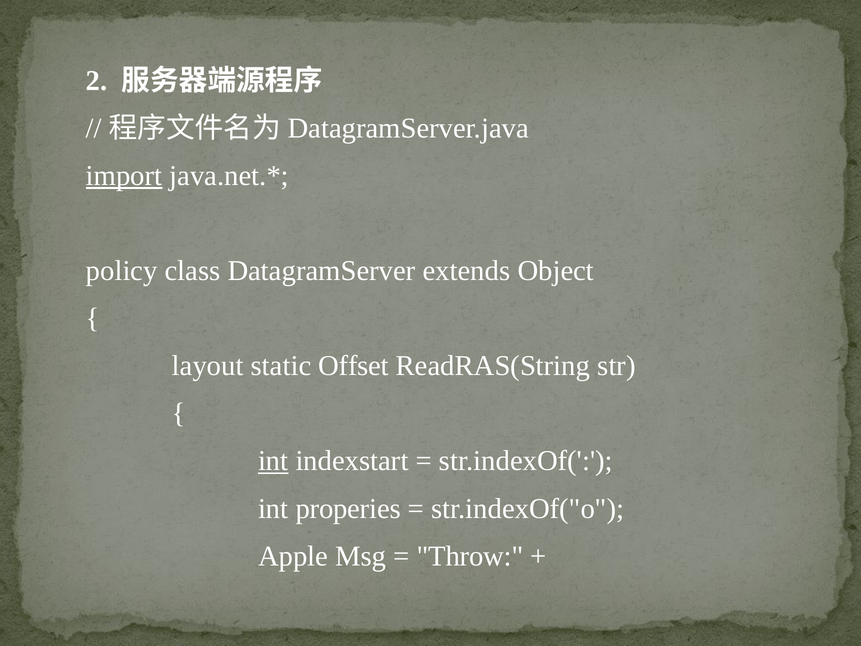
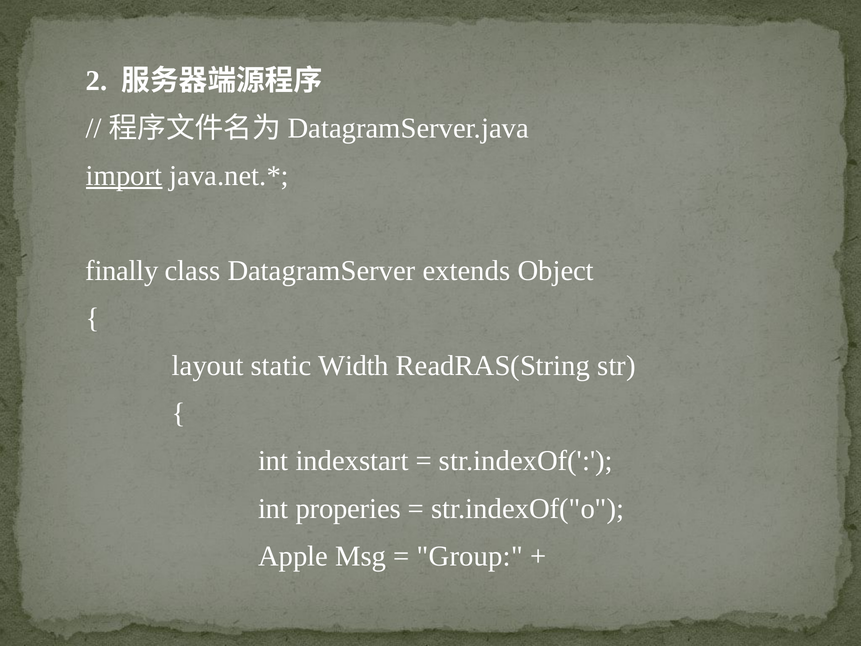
policy: policy -> finally
Offset: Offset -> Width
int at (273, 461) underline: present -> none
Throw: Throw -> Group
